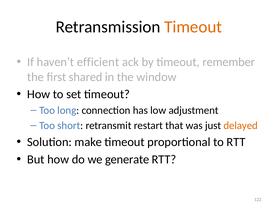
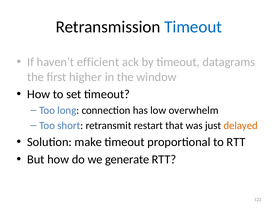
Timeout at (193, 27) colour: orange -> blue
remember: remember -> datagrams
shared: shared -> higher
adjustment: adjustment -> overwhelm
